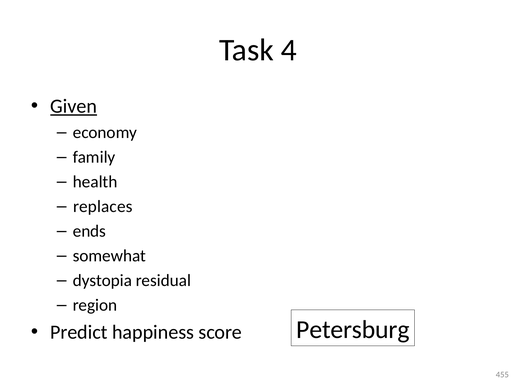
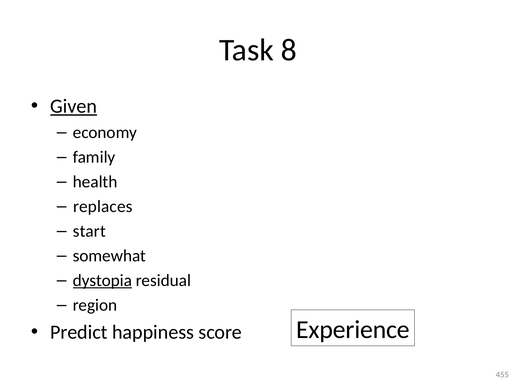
4: 4 -> 8
ends: ends -> start
dystopia underline: none -> present
Petersburg: Petersburg -> Experience
